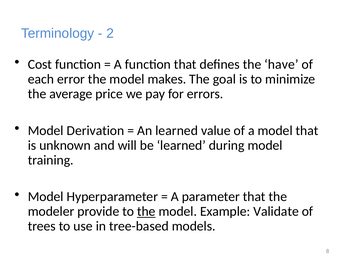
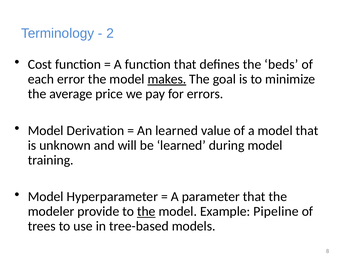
have: have -> beds
makes underline: none -> present
Validate: Validate -> Pipeline
